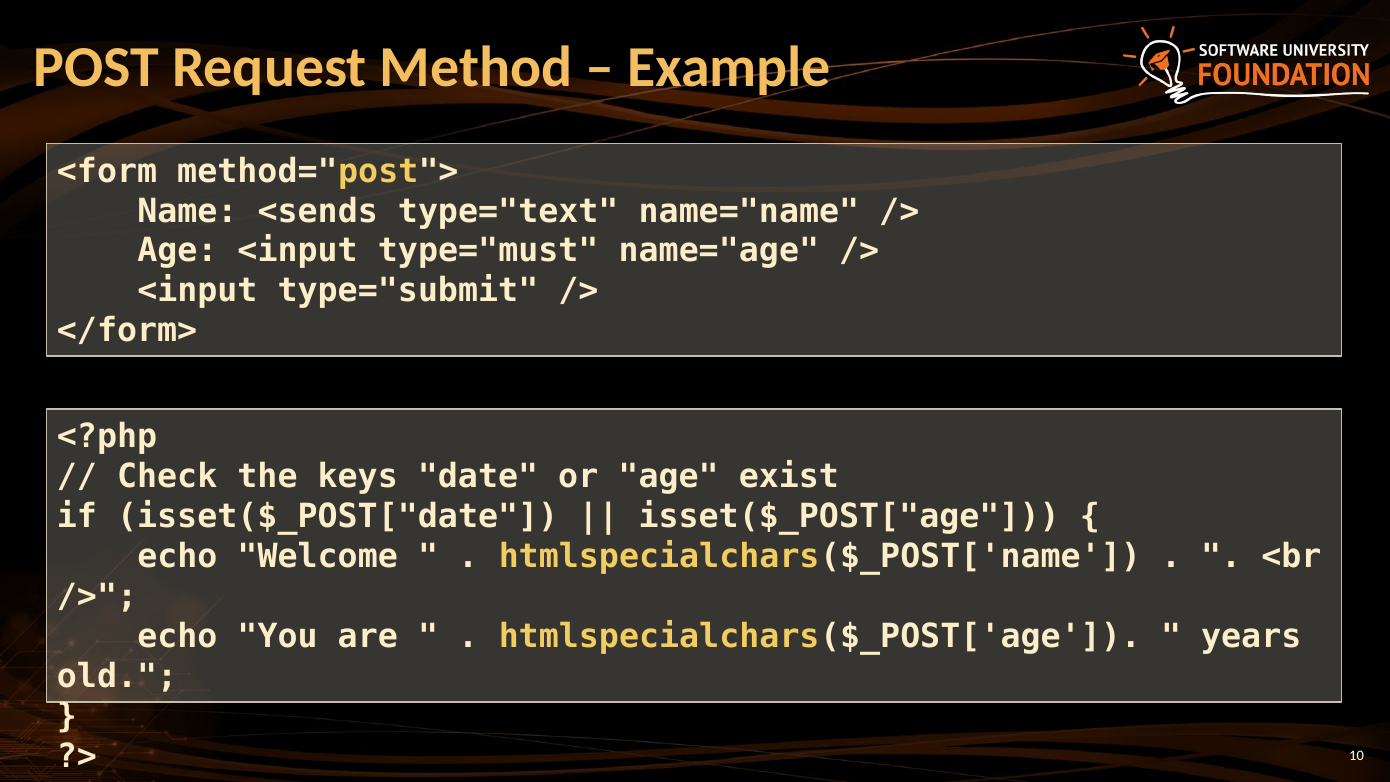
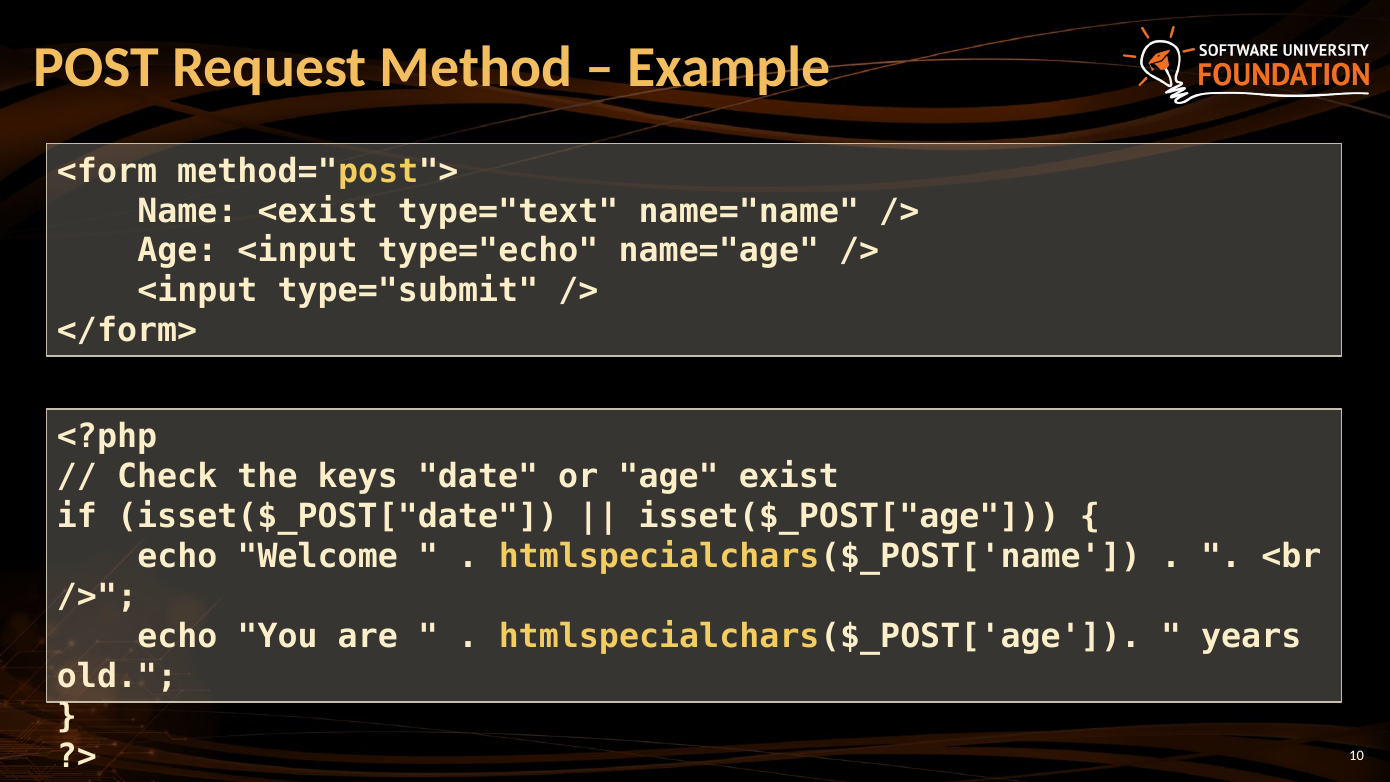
<sends: <sends -> <exist
type="must: type="must -> type="echo
